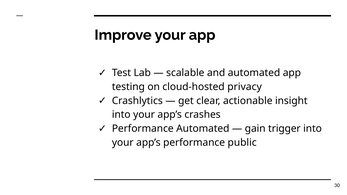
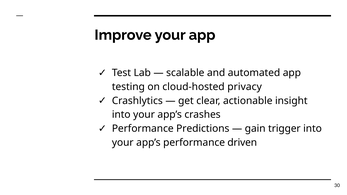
Performance Automated: Automated -> Predictions
public: public -> driven
